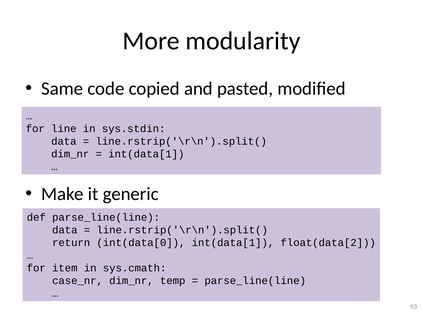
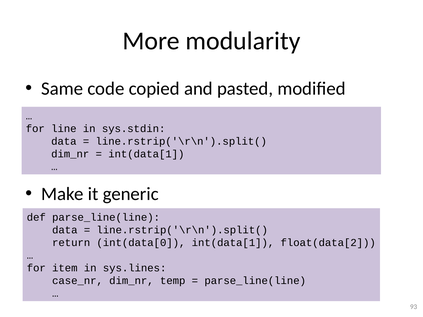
sys.cmath: sys.cmath -> sys.lines
